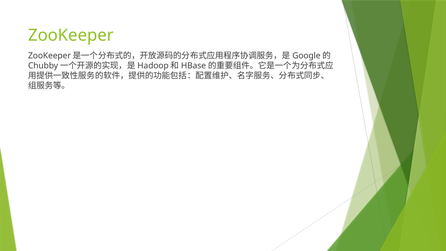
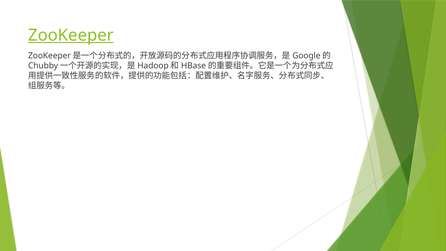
ZooKeeper underline: none -> present
